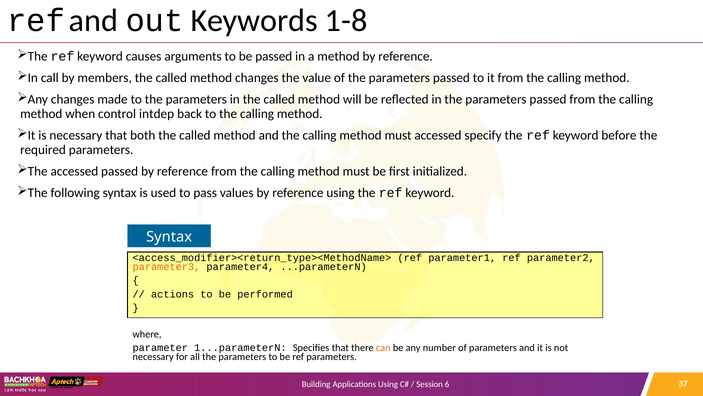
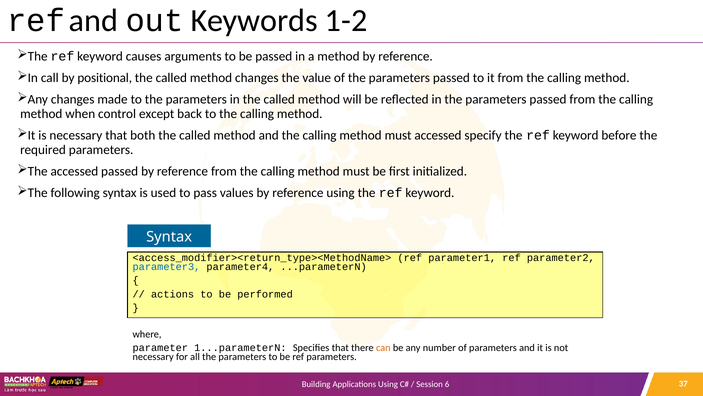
1-8: 1-8 -> 1-2
members: members -> positional
intdep: intdep -> except
parameter3 colour: orange -> blue
